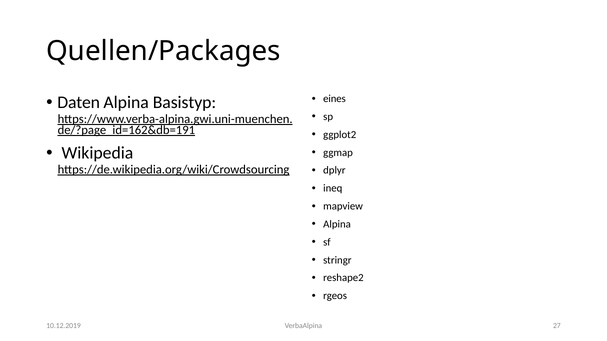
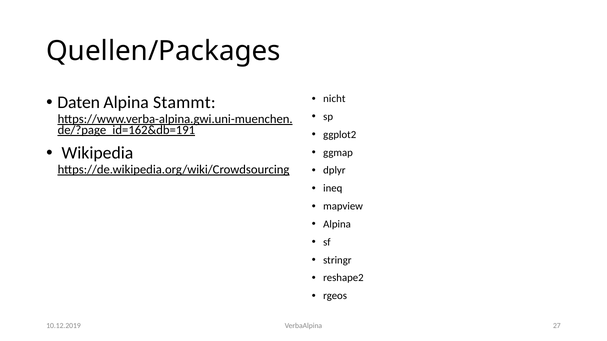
eines: eines -> nicht
Basistyp: Basistyp -> Stammt
